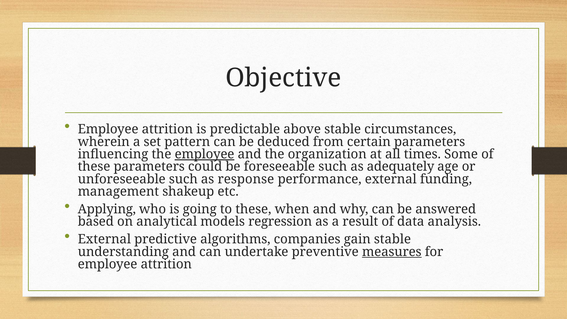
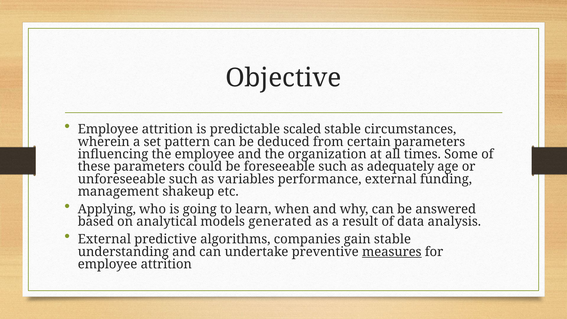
above: above -> scaled
employee at (205, 154) underline: present -> none
response: response -> variables
to these: these -> learn
regression: regression -> generated
